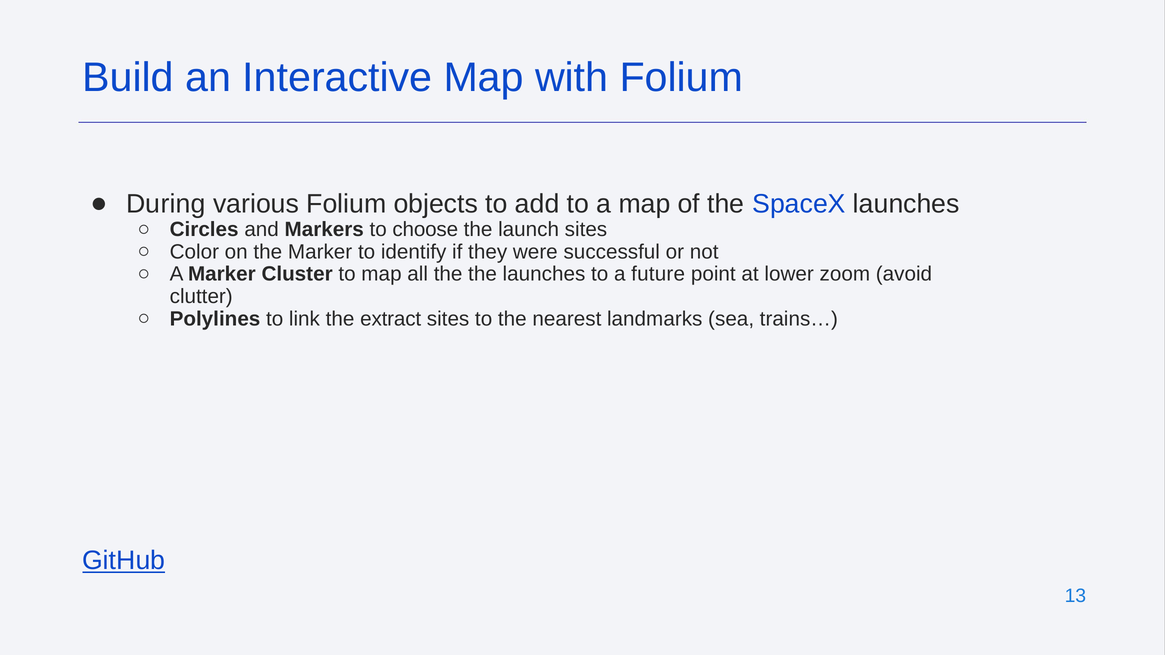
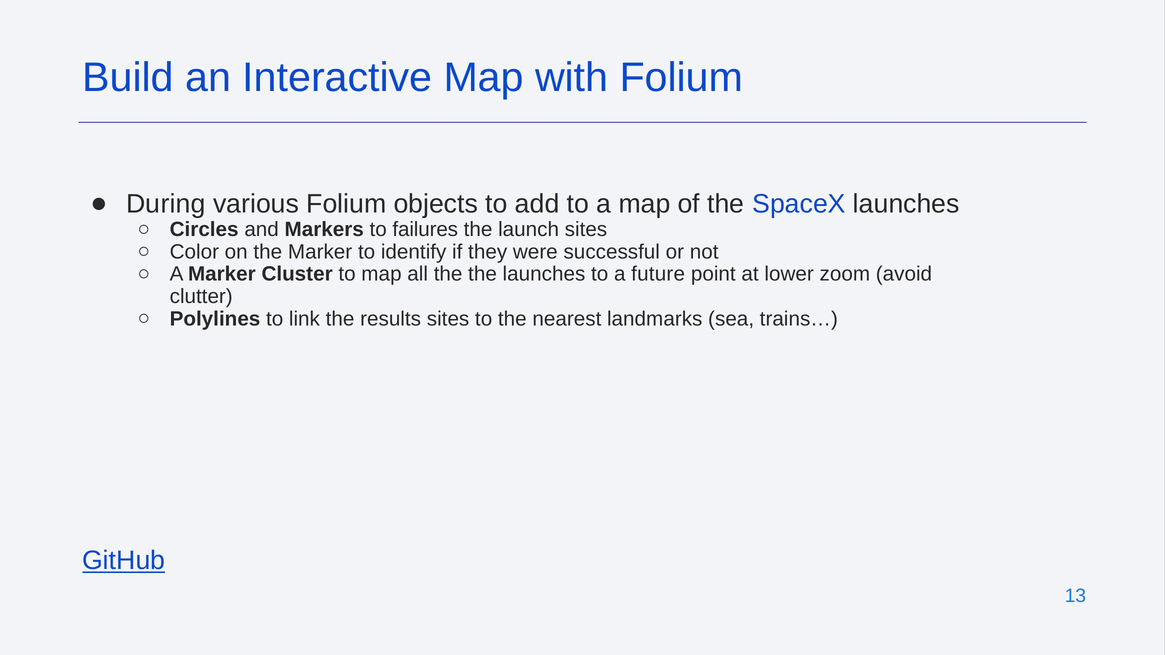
choose: choose -> failures
extract: extract -> results
